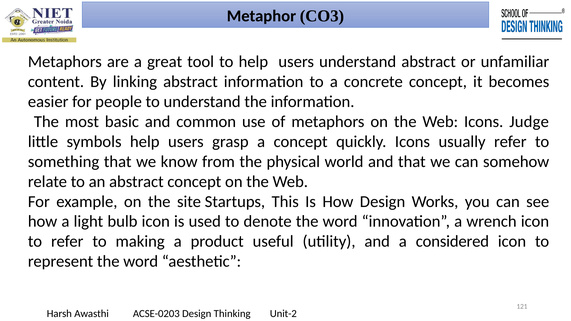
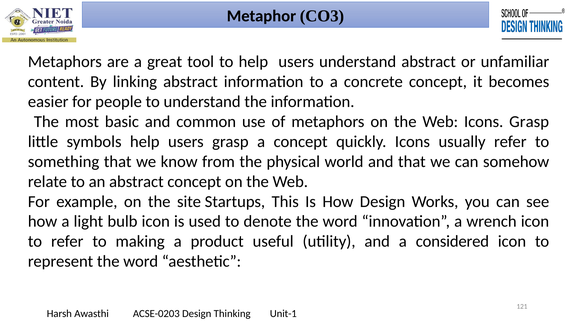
Icons Judge: Judge -> Grasp
Unit-2: Unit-2 -> Unit-1
